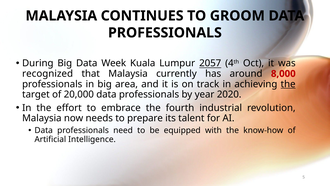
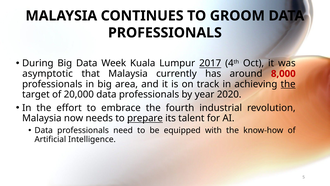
2057: 2057 -> 2017
recognized: recognized -> asymptotic
prepare underline: none -> present
